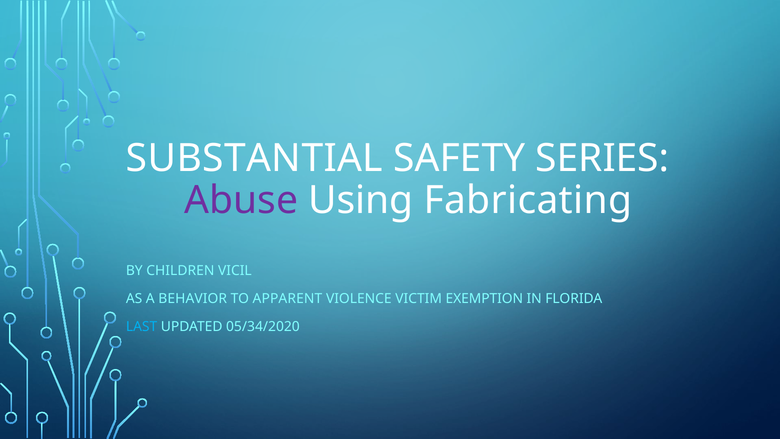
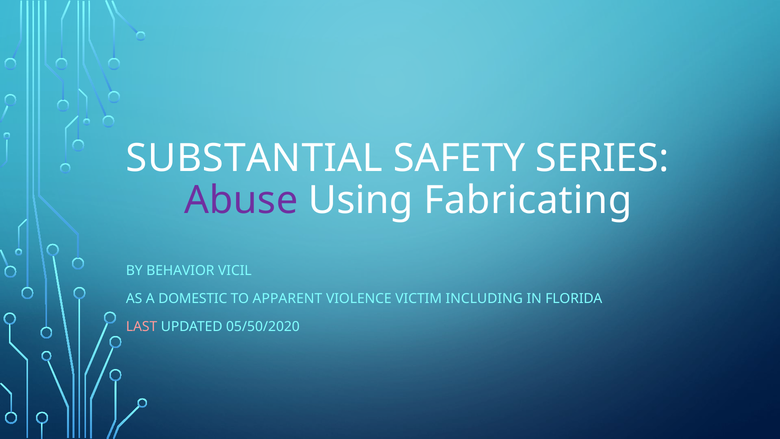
CHILDREN: CHILDREN -> BEHAVIOR
BEHAVIOR: BEHAVIOR -> DOMESTIC
EXEMPTION: EXEMPTION -> INCLUDING
LAST colour: light blue -> pink
05/34/2020: 05/34/2020 -> 05/50/2020
